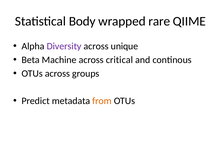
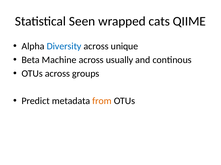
Body: Body -> Seen
rare: rare -> cats
Diversity colour: purple -> blue
critical: critical -> usually
